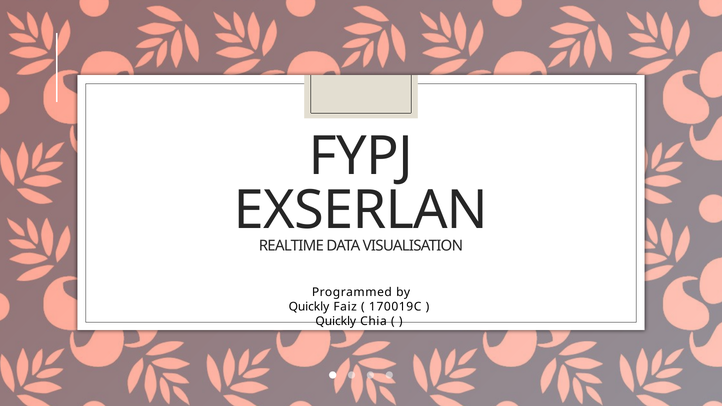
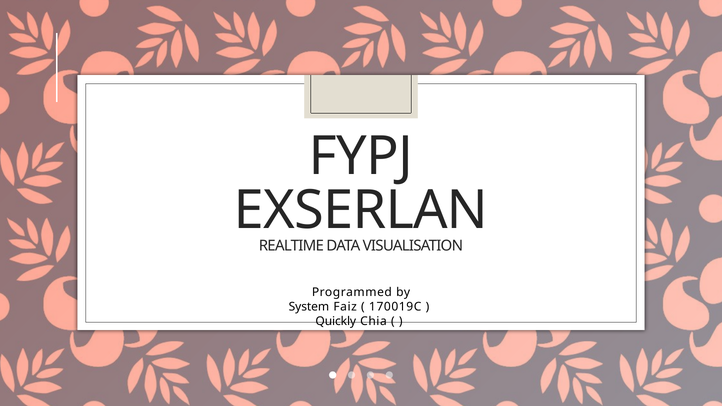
Quickly at (309, 307): Quickly -> System
